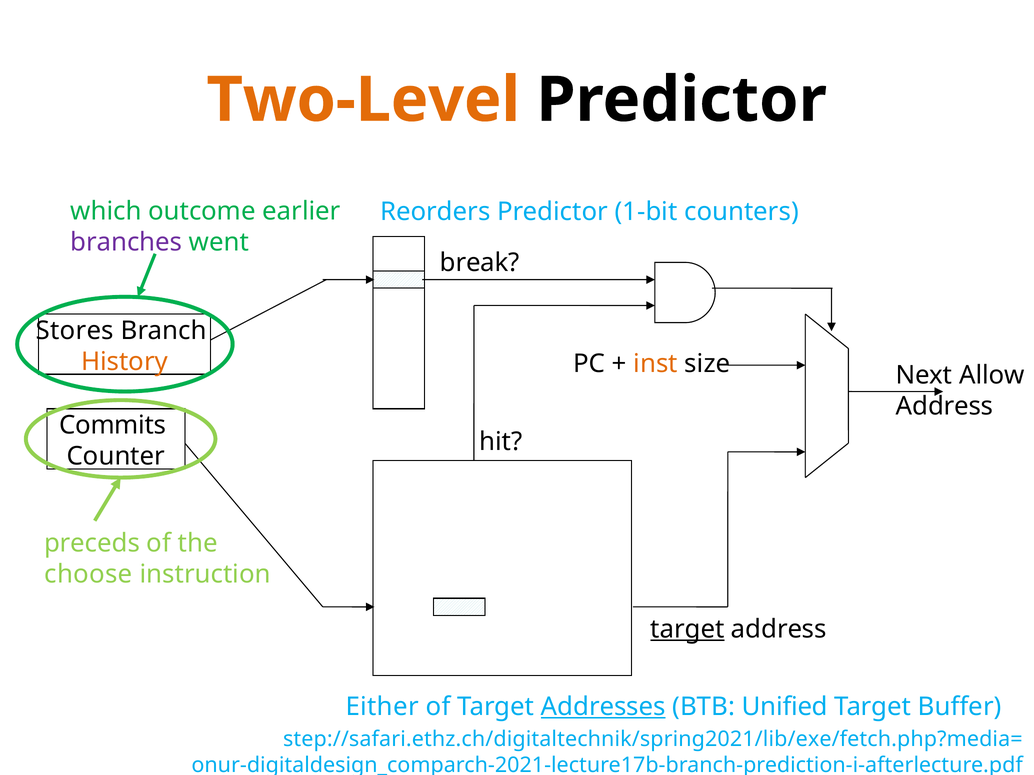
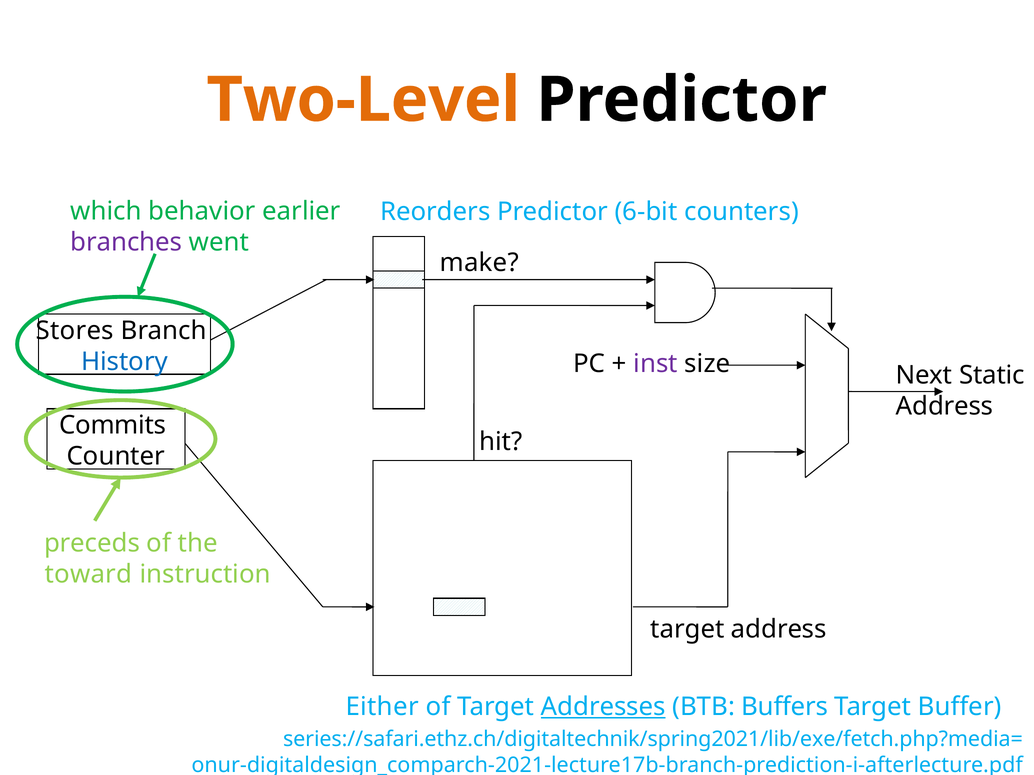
outcome: outcome -> behavior
1-bit: 1-bit -> 6-bit
break: break -> make
History colour: orange -> blue
inst colour: orange -> purple
Allow: Allow -> Static
choose: choose -> toward
target at (687, 630) underline: present -> none
Unified: Unified -> Buffers
step://safari.ethz.ch/digitaltechnik/spring2021/lib/exe/fetch.php?media=: step://safari.ethz.ch/digitaltechnik/spring2021/lib/exe/fetch.php?media= -> series://safari.ethz.ch/digitaltechnik/spring2021/lib/exe/fetch.php?media=
